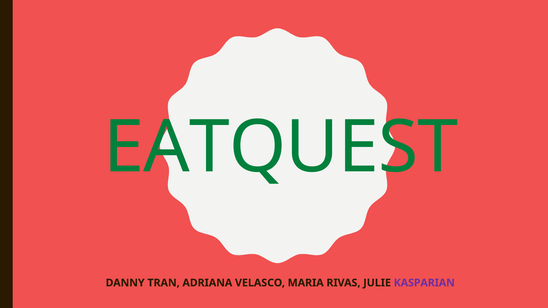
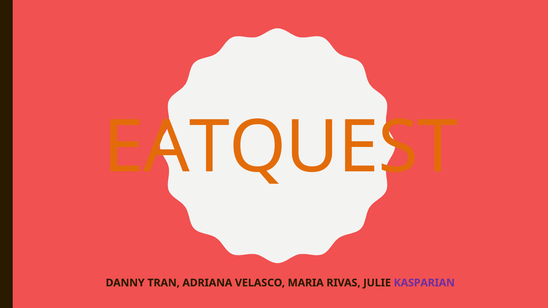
EATQUEST colour: green -> orange
